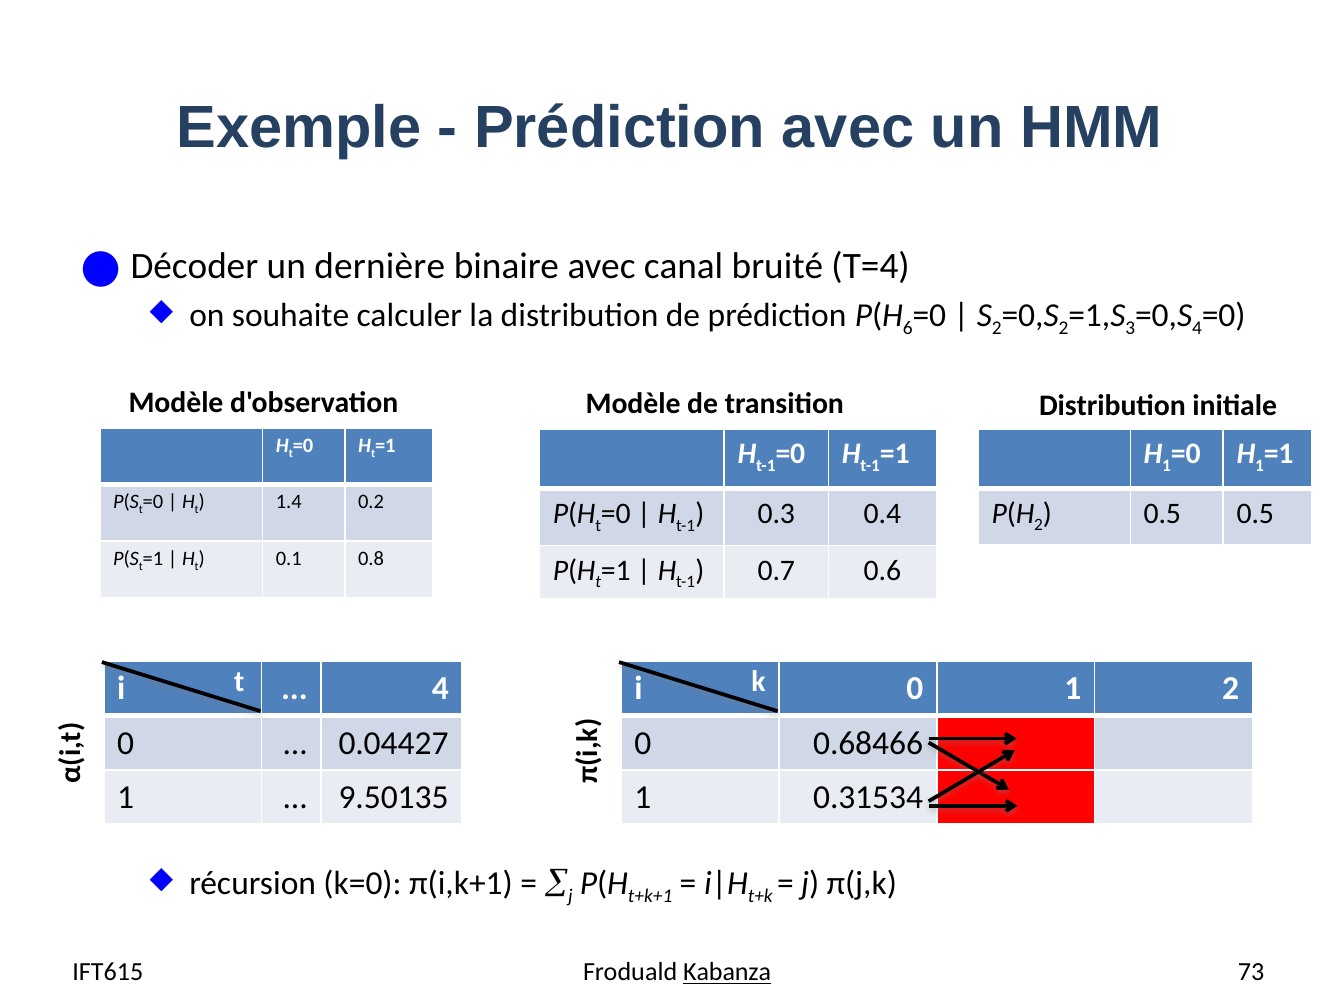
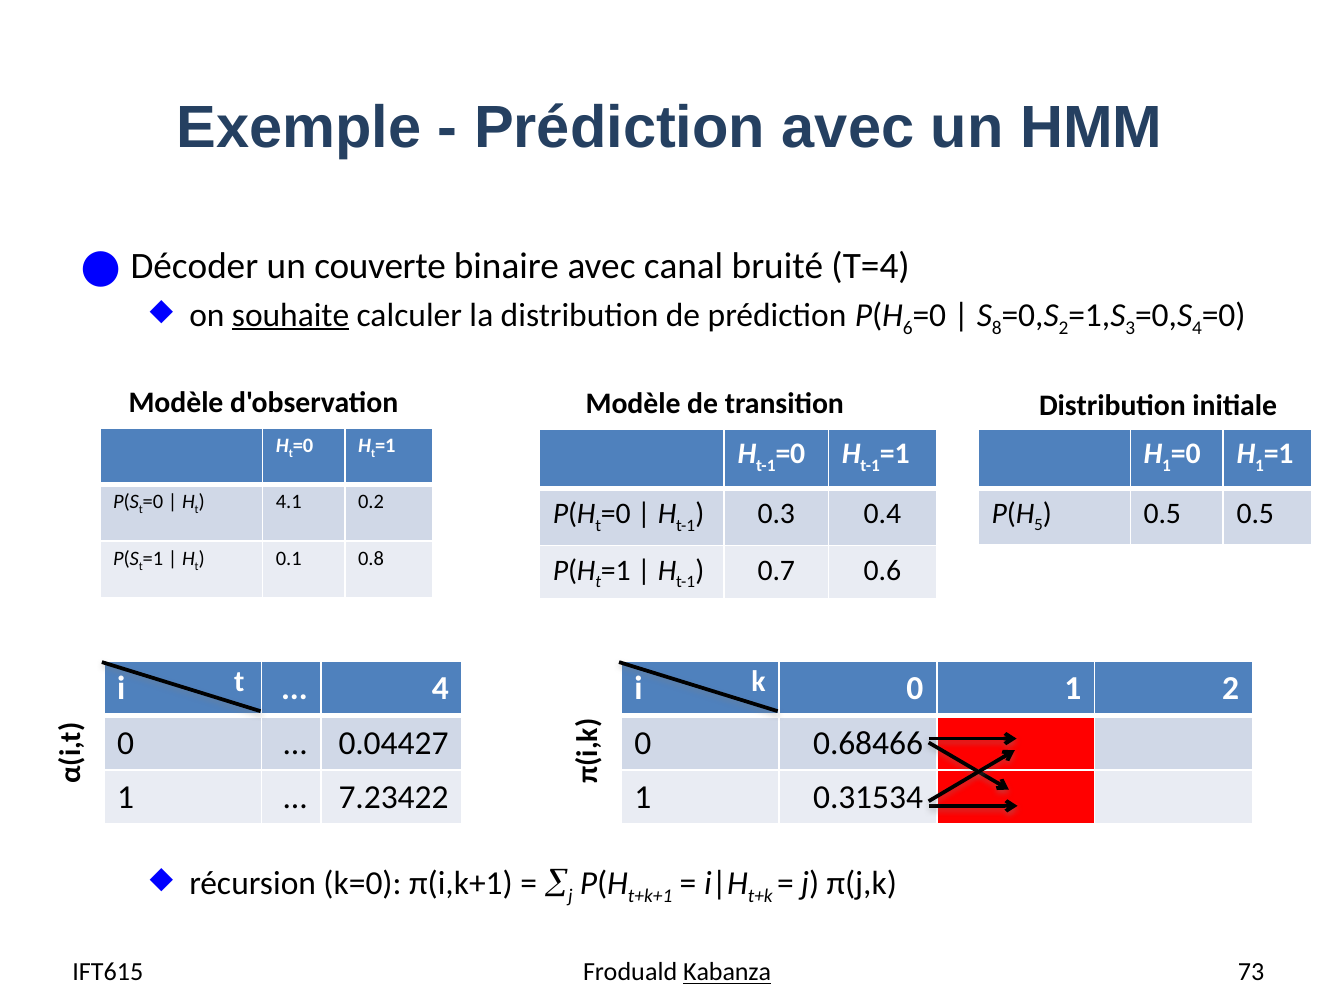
dernière: dernière -> couverte
souhaite underline: none -> present
2 at (997, 328): 2 -> 8
1.4: 1.4 -> 4.1
2 at (1038, 525): 2 -> 5
9.50135: 9.50135 -> 7.23422
